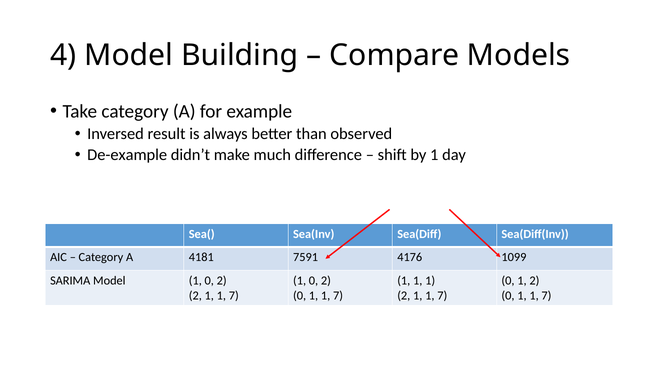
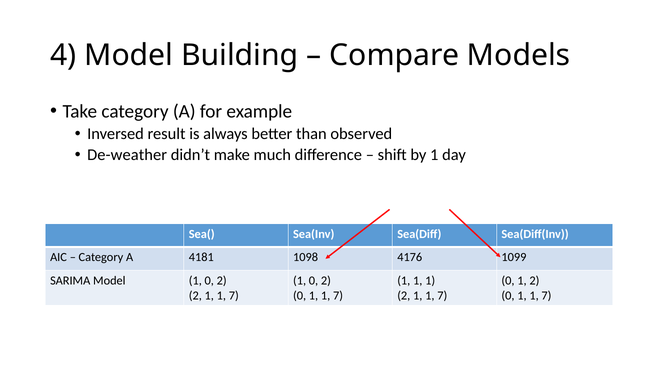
De-example: De-example -> De-weather
7591: 7591 -> 1098
